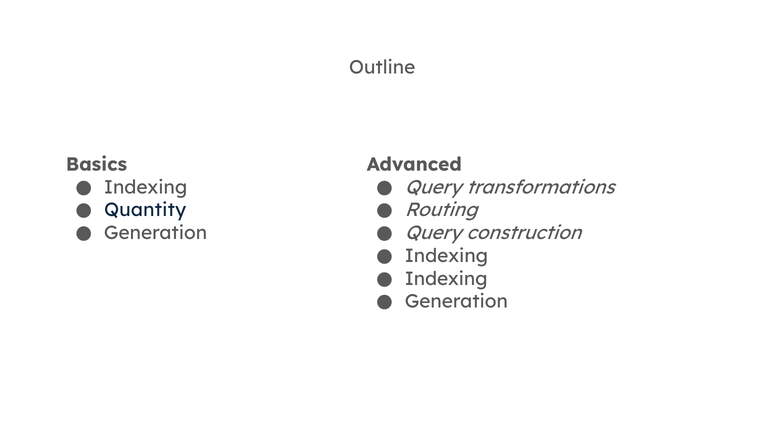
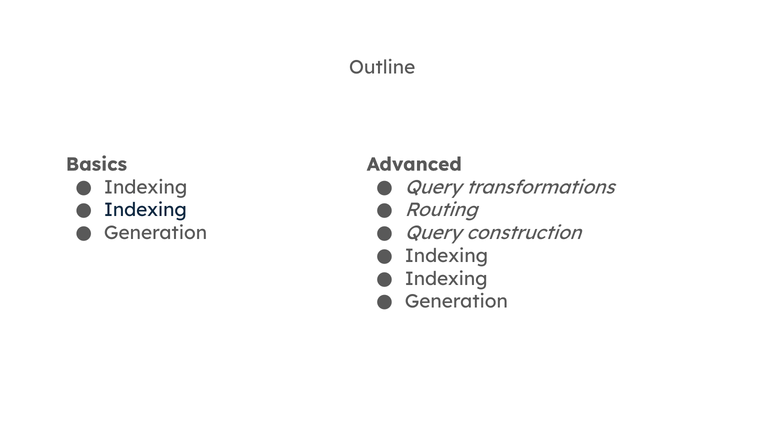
Quantity at (145, 210): Quantity -> Indexing
